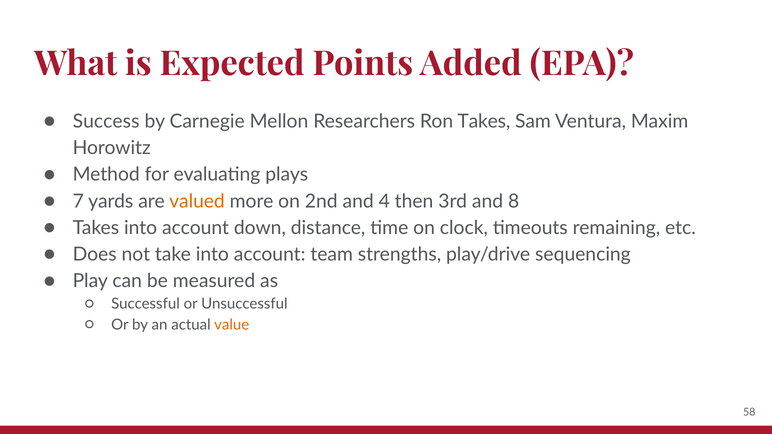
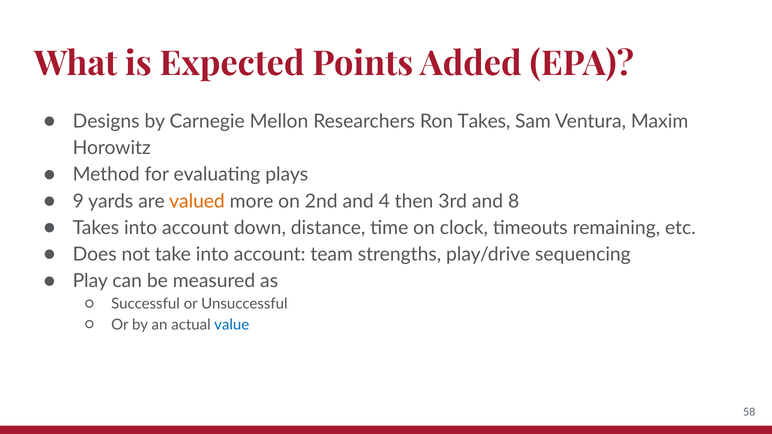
Success: Success -> Designs
7: 7 -> 9
value colour: orange -> blue
